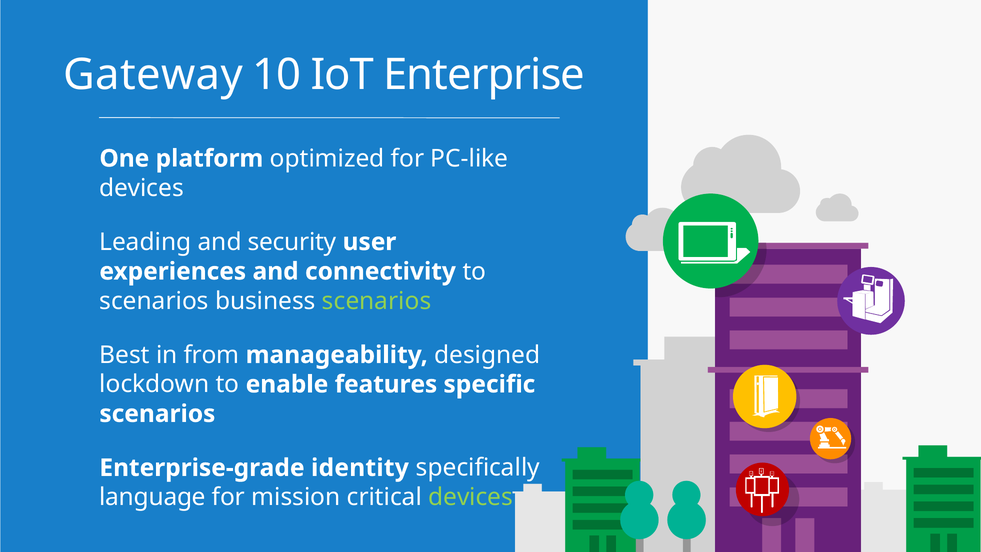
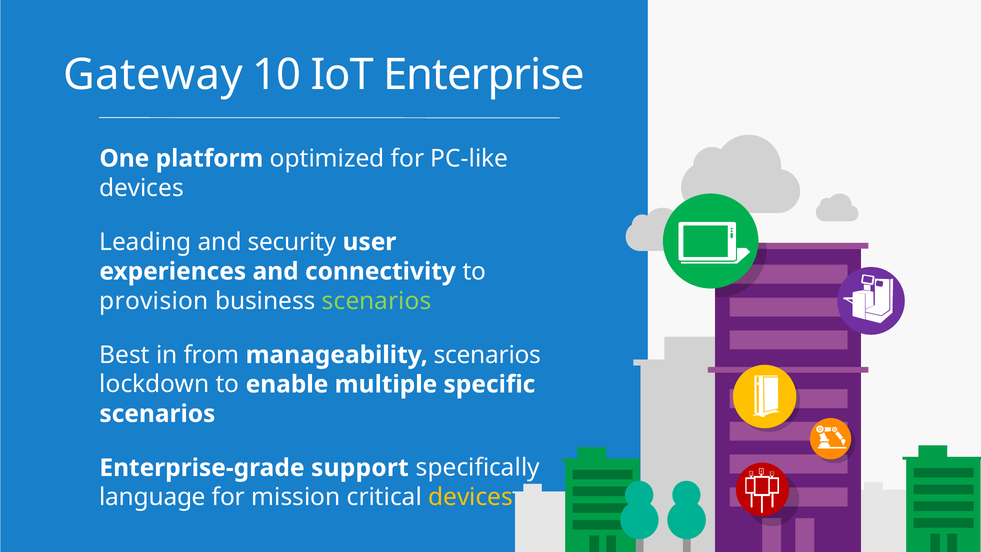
scenarios at (154, 301): scenarios -> provision
manageability designed: designed -> scenarios
features: features -> multiple
identity: identity -> support
devices at (471, 497) colour: light green -> yellow
